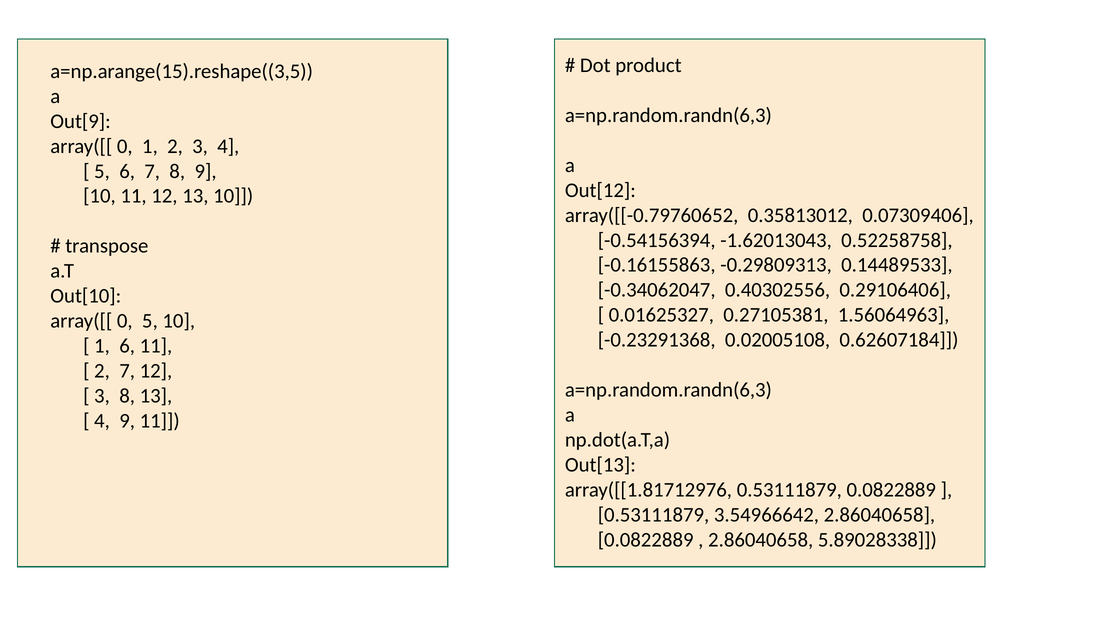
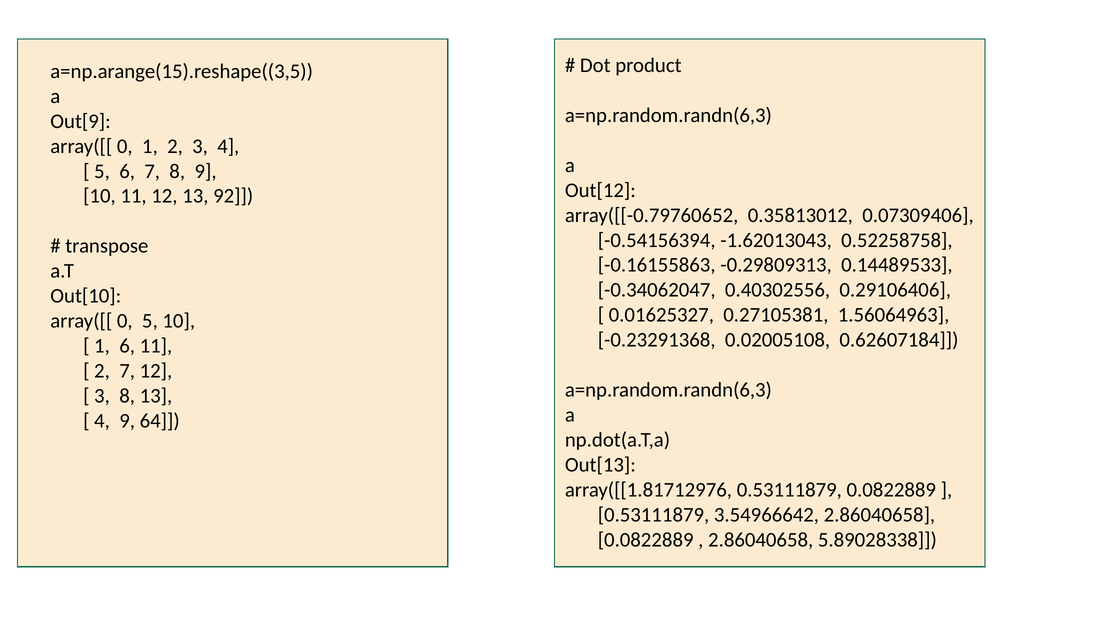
13 10: 10 -> 92
9 11: 11 -> 64
